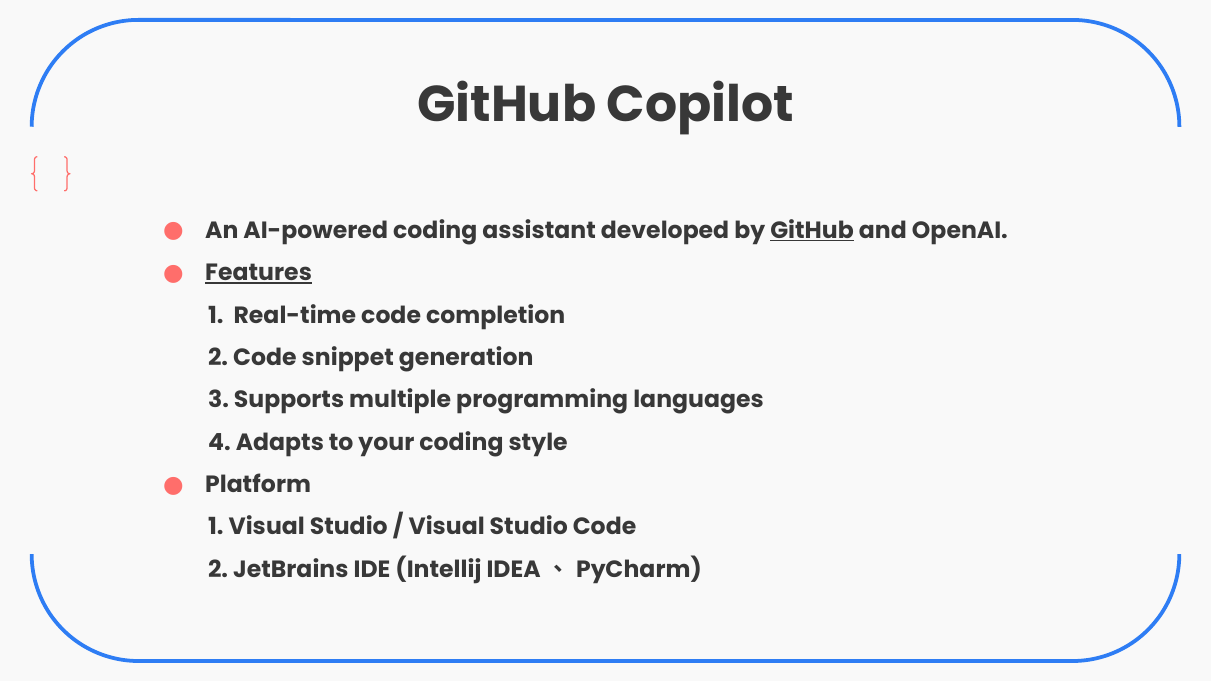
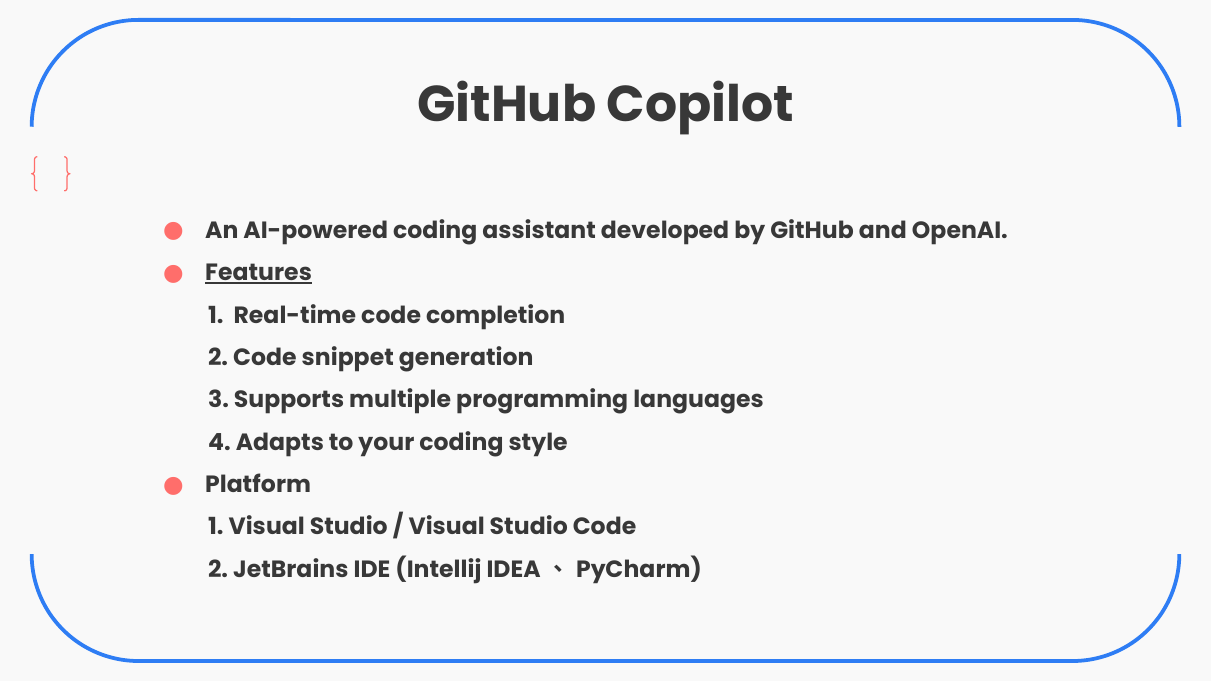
GitHub at (812, 231) underline: present -> none
